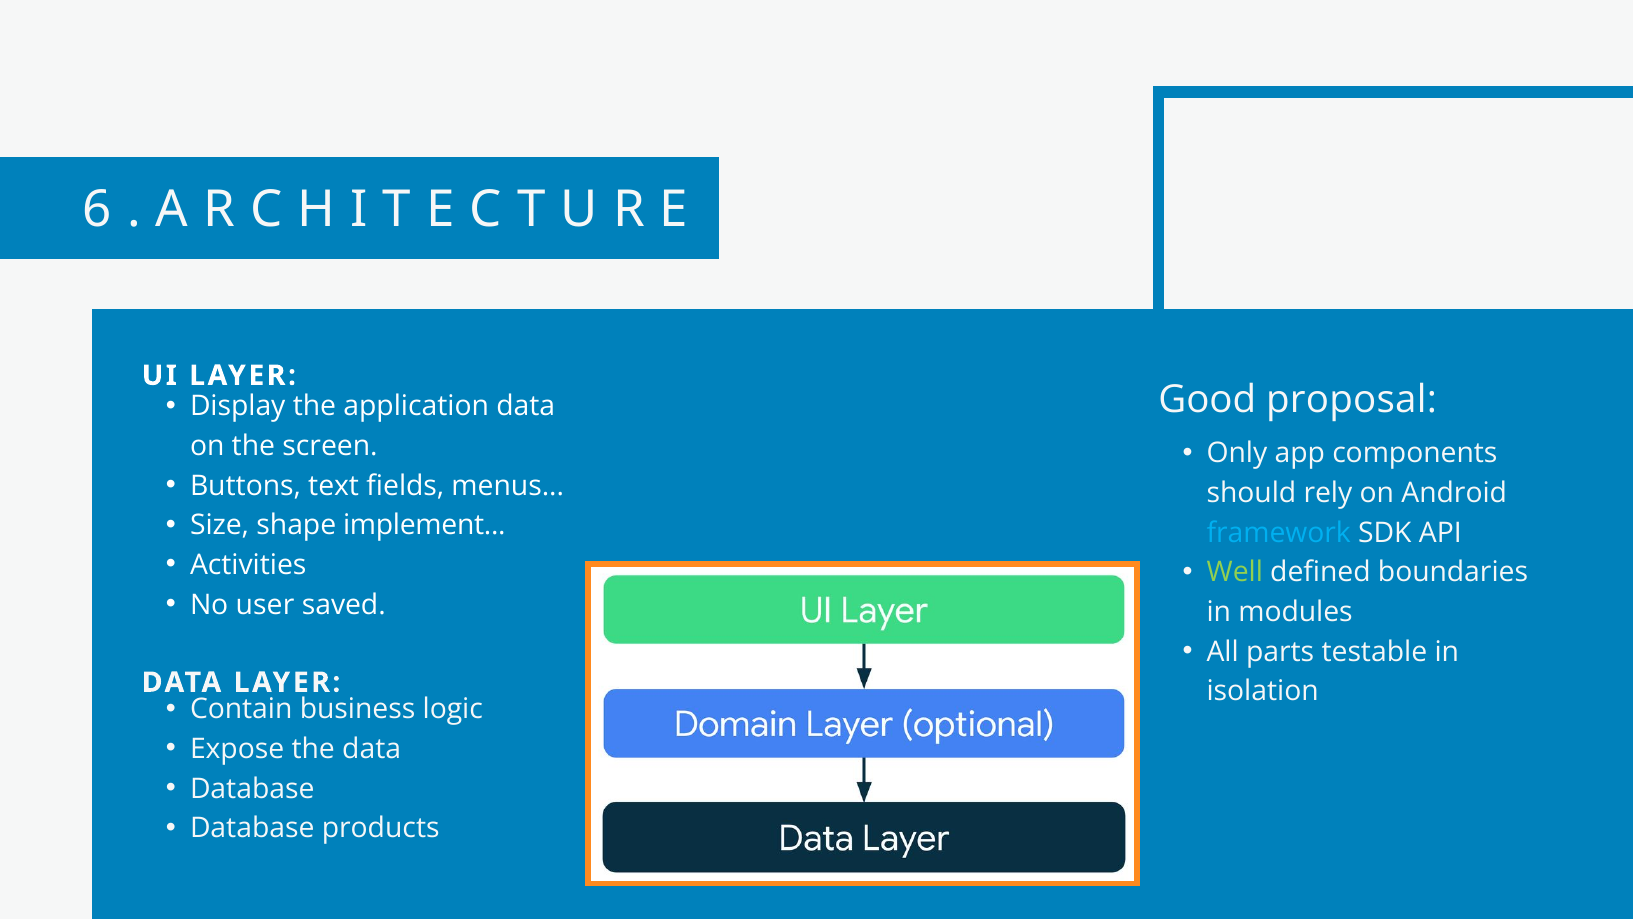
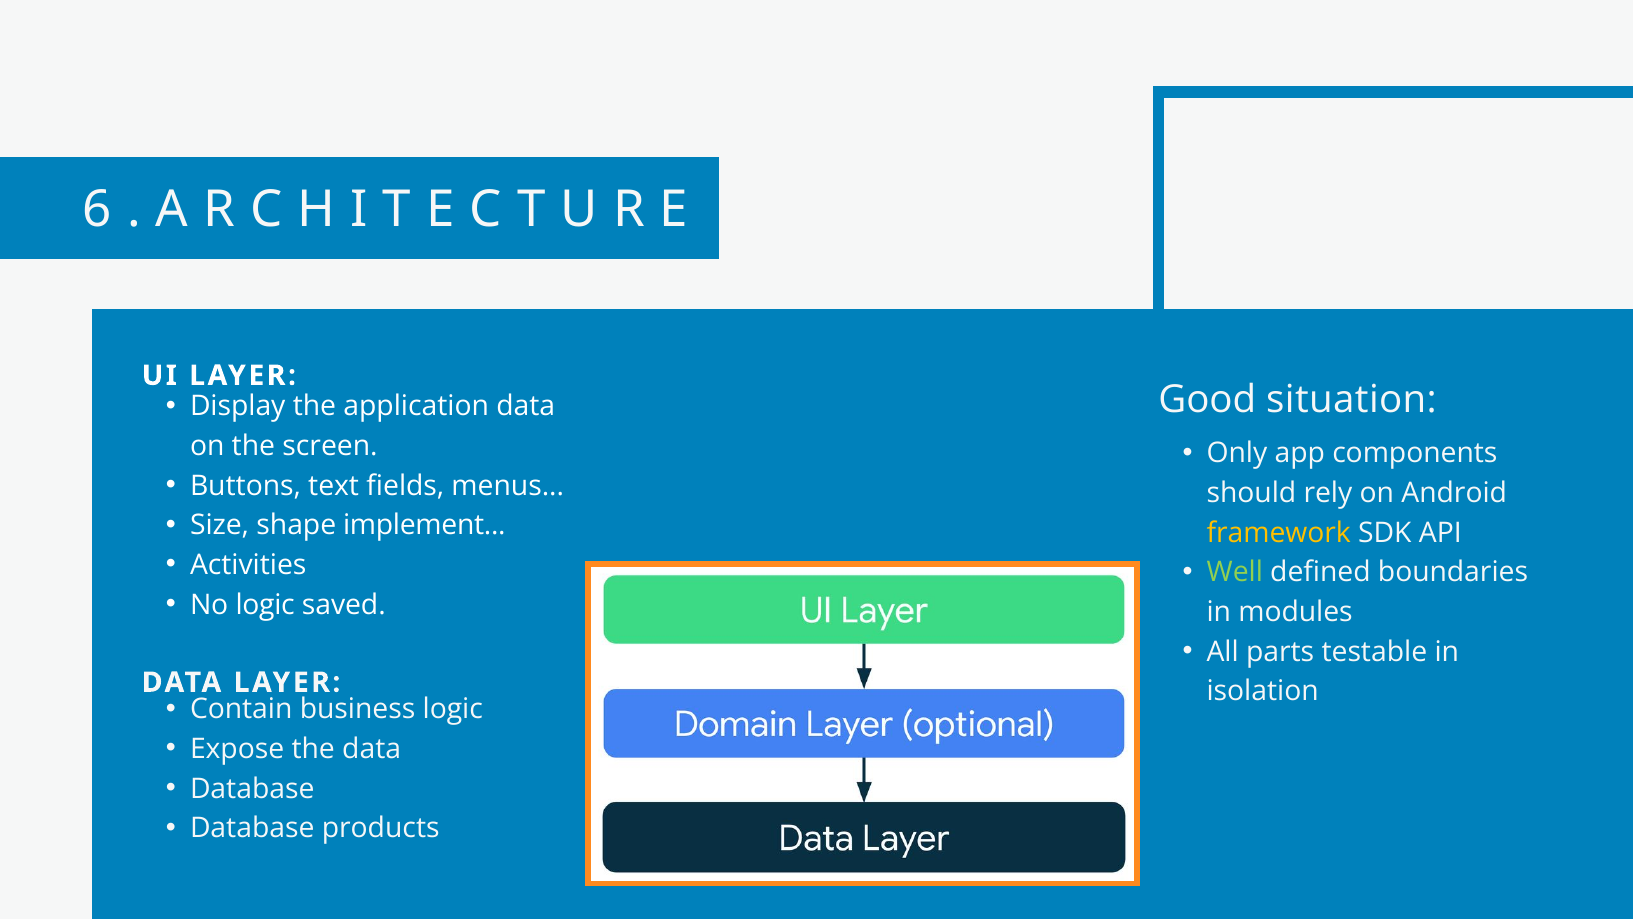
proposal: proposal -> situation
framework colour: light blue -> yellow
No user: user -> logic
